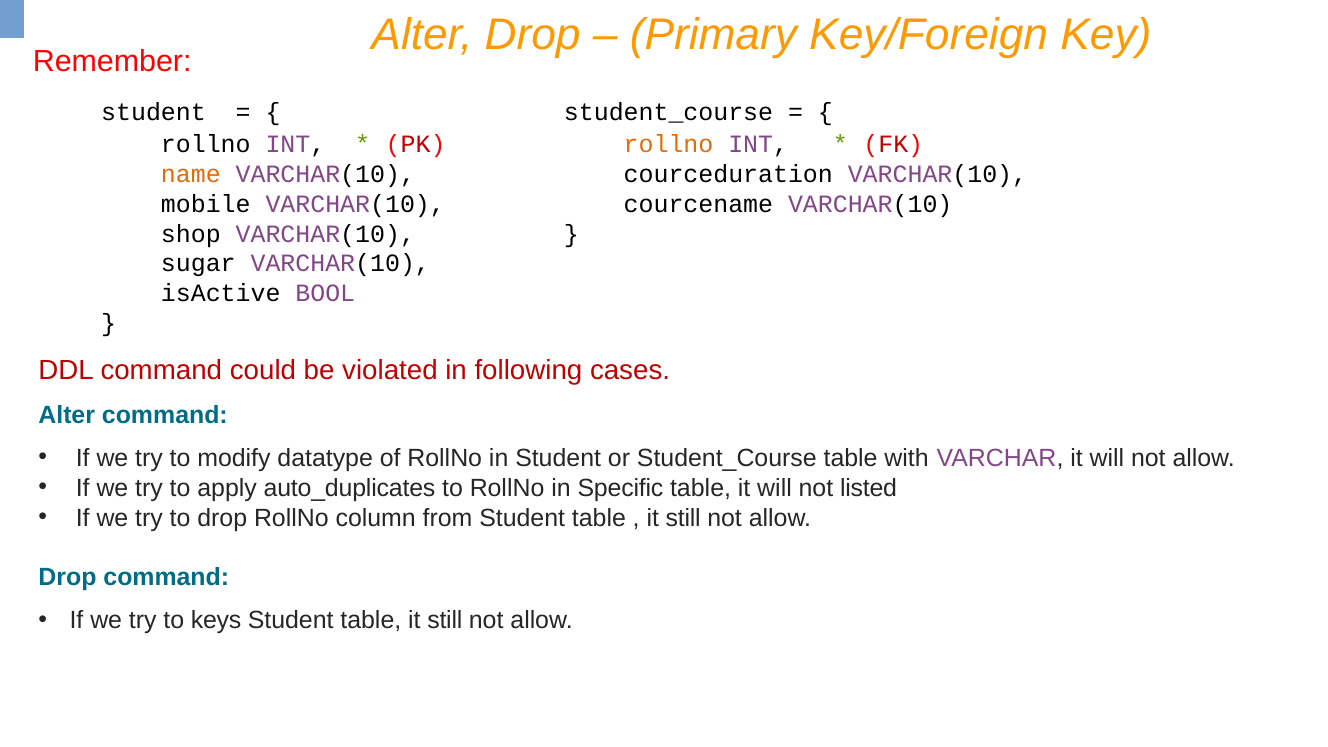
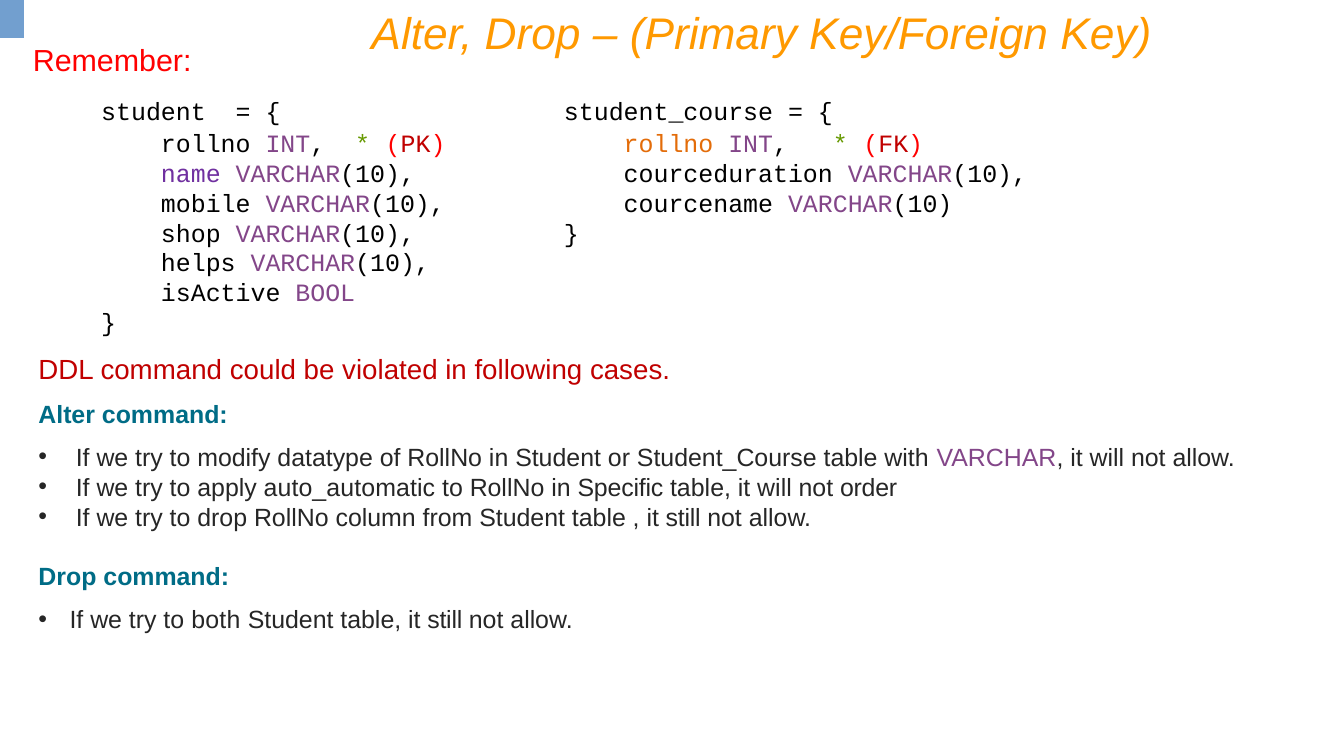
name colour: orange -> purple
sugar: sugar -> helps
auto_duplicates: auto_duplicates -> auto_automatic
listed: listed -> order
keys: keys -> both
